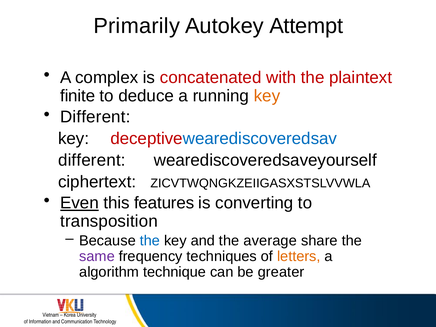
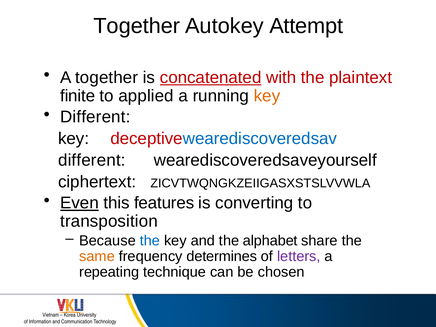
Primarily at (137, 26): Primarily -> Together
A complex: complex -> together
concatenated underline: none -> present
deduce: deduce -> applied
average: average -> alphabet
same colour: purple -> orange
techniques: techniques -> determines
letters colour: orange -> purple
algorithm: algorithm -> repeating
greater: greater -> chosen
